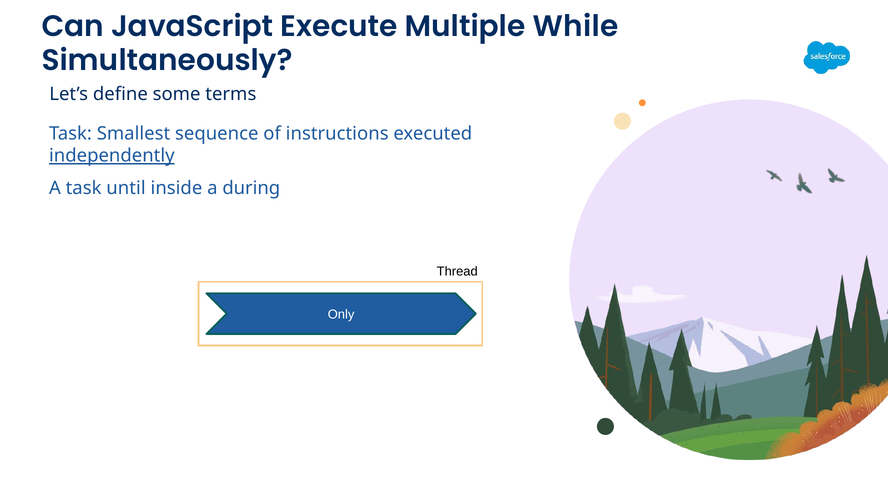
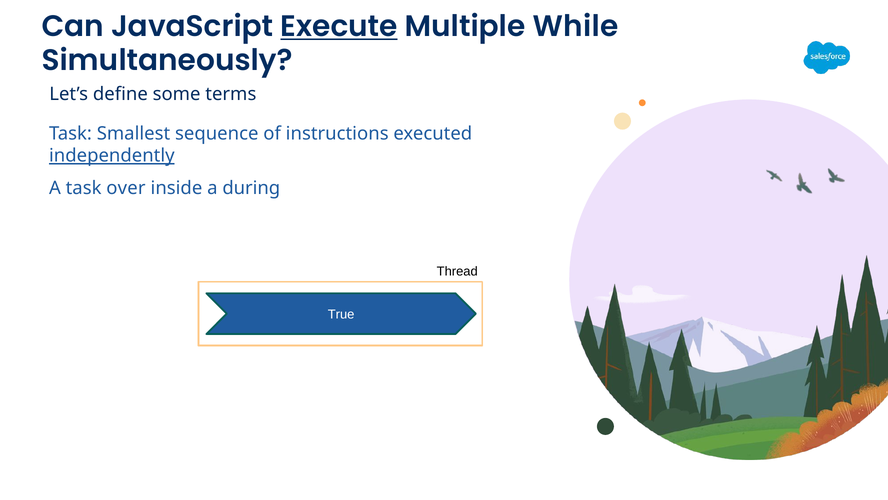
Execute underline: none -> present
until: until -> over
Only: Only -> True
